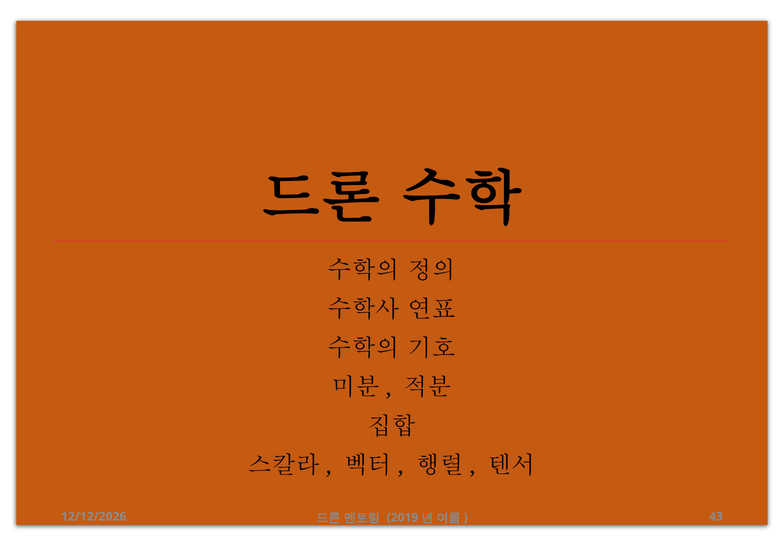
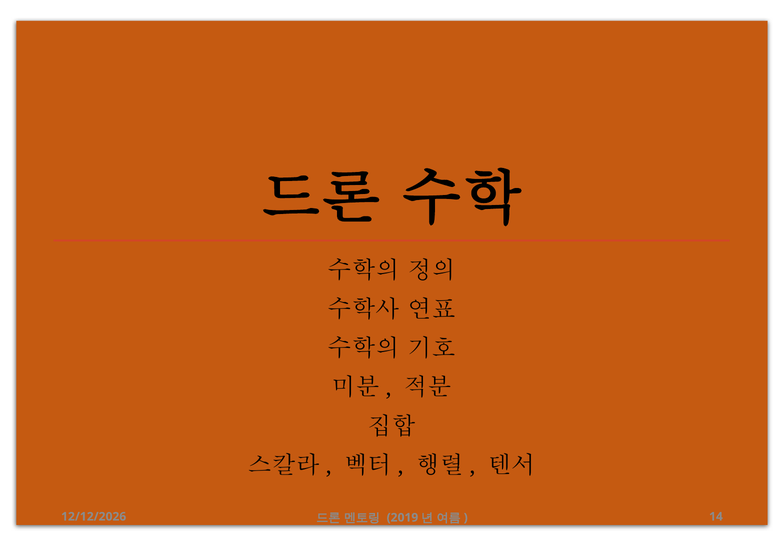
43: 43 -> 14
